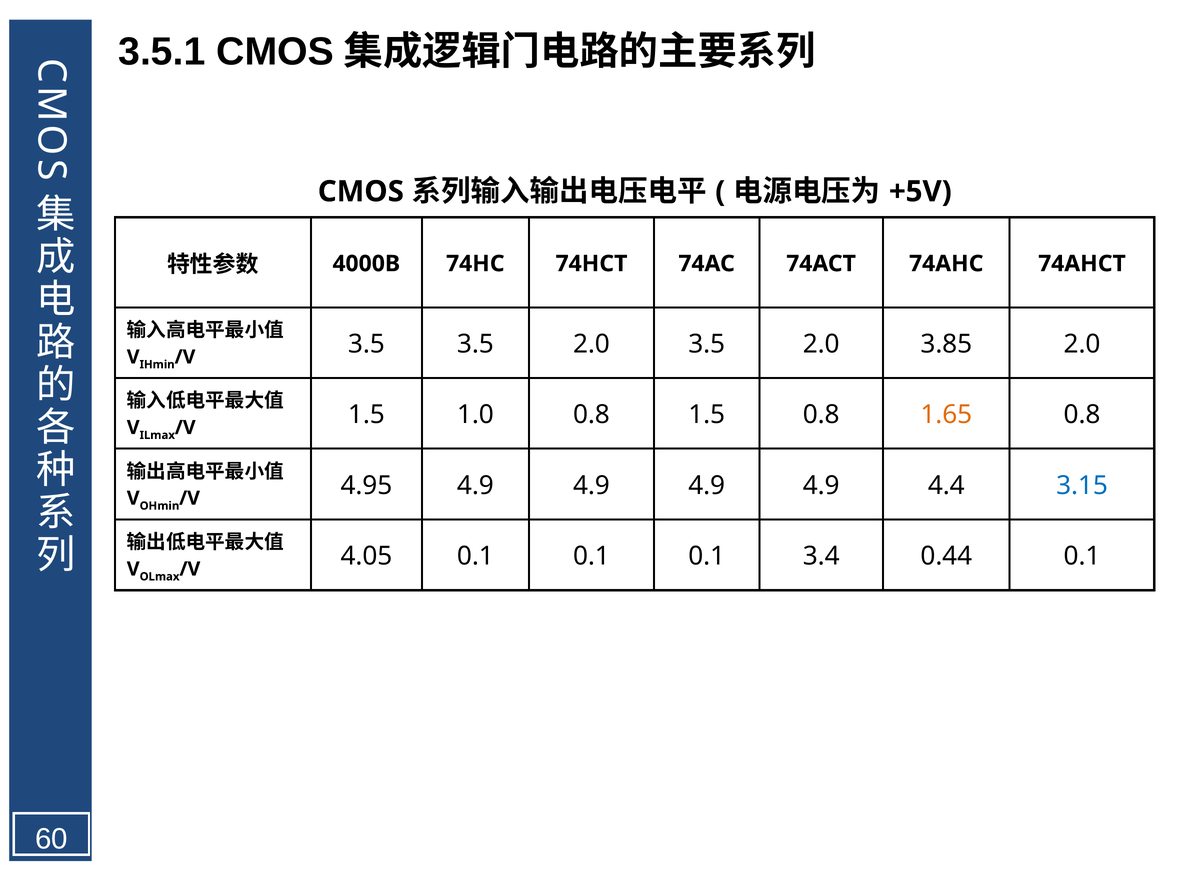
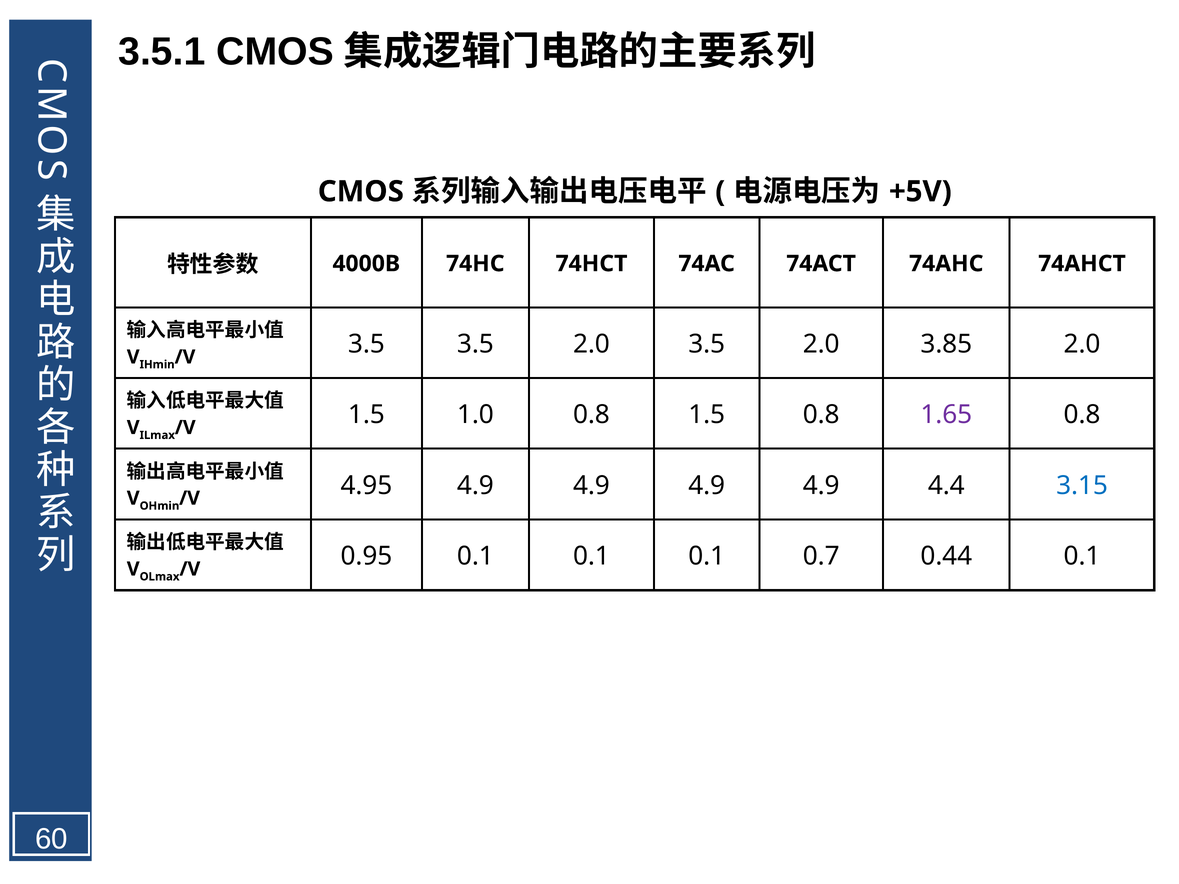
1.65 colour: orange -> purple
4.05: 4.05 -> 0.95
3.4: 3.4 -> 0.7
